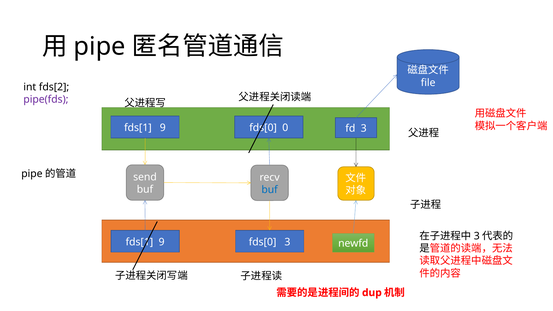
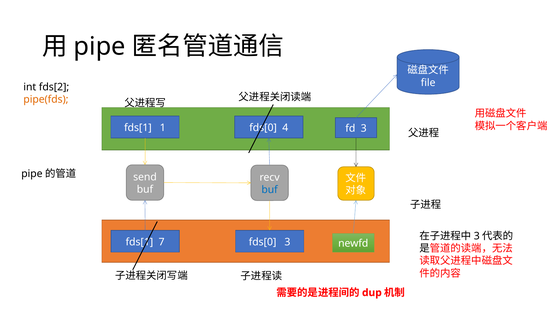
pipe(fds colour: purple -> orange
9 at (163, 128): 9 -> 1
0: 0 -> 4
9 at (162, 242): 9 -> 7
